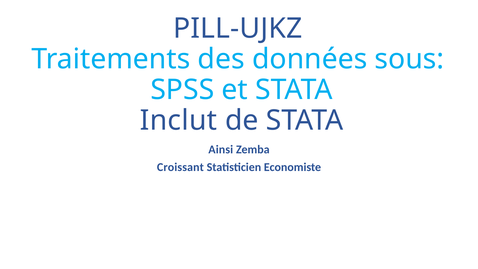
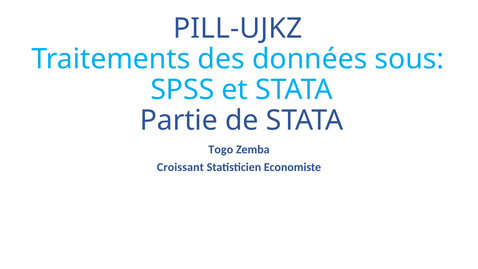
Inclut: Inclut -> Partie
Ainsi: Ainsi -> Togo
